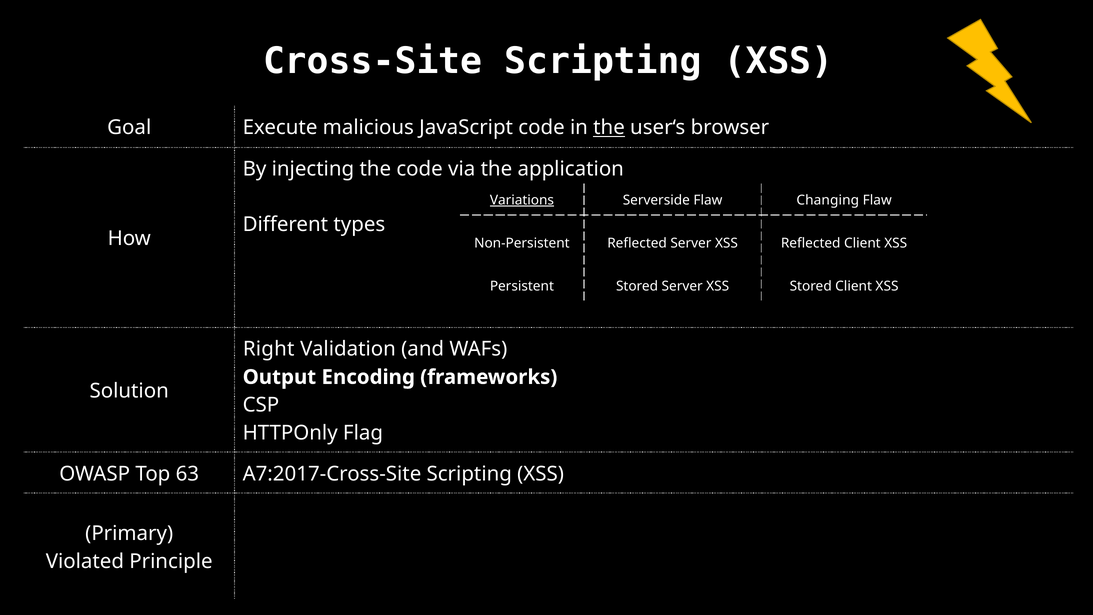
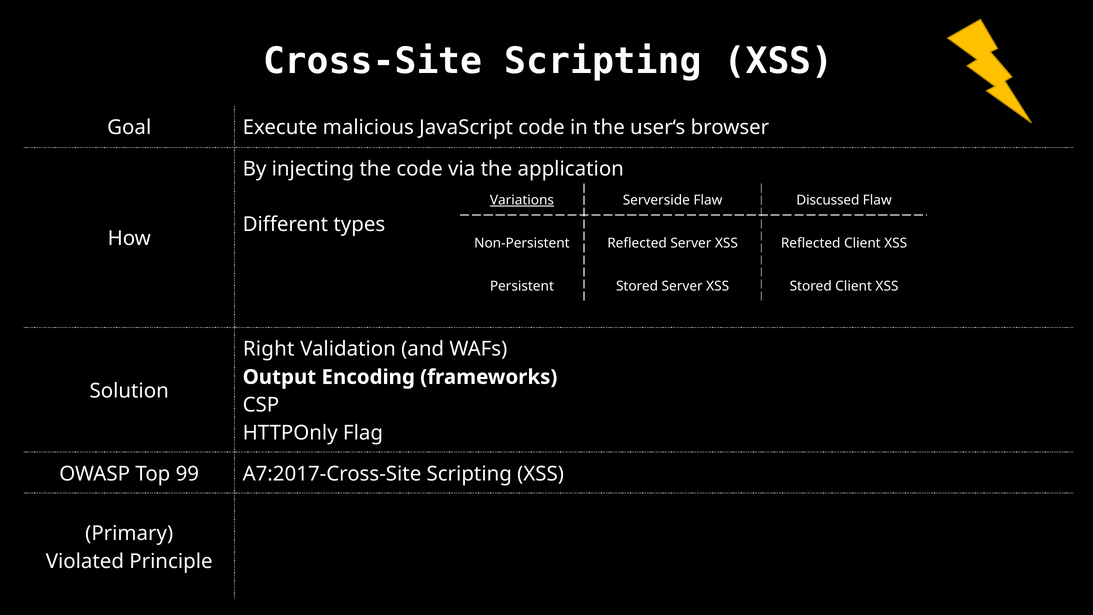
the at (609, 128) underline: present -> none
Changing: Changing -> Discussed
63: 63 -> 99
